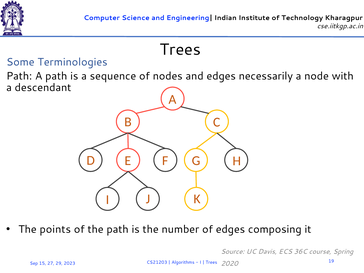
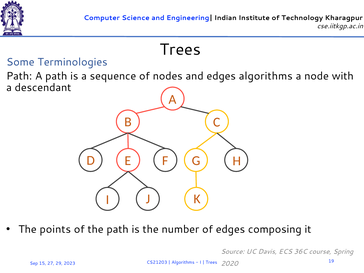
edges necessarily: necessarily -> algorithms
